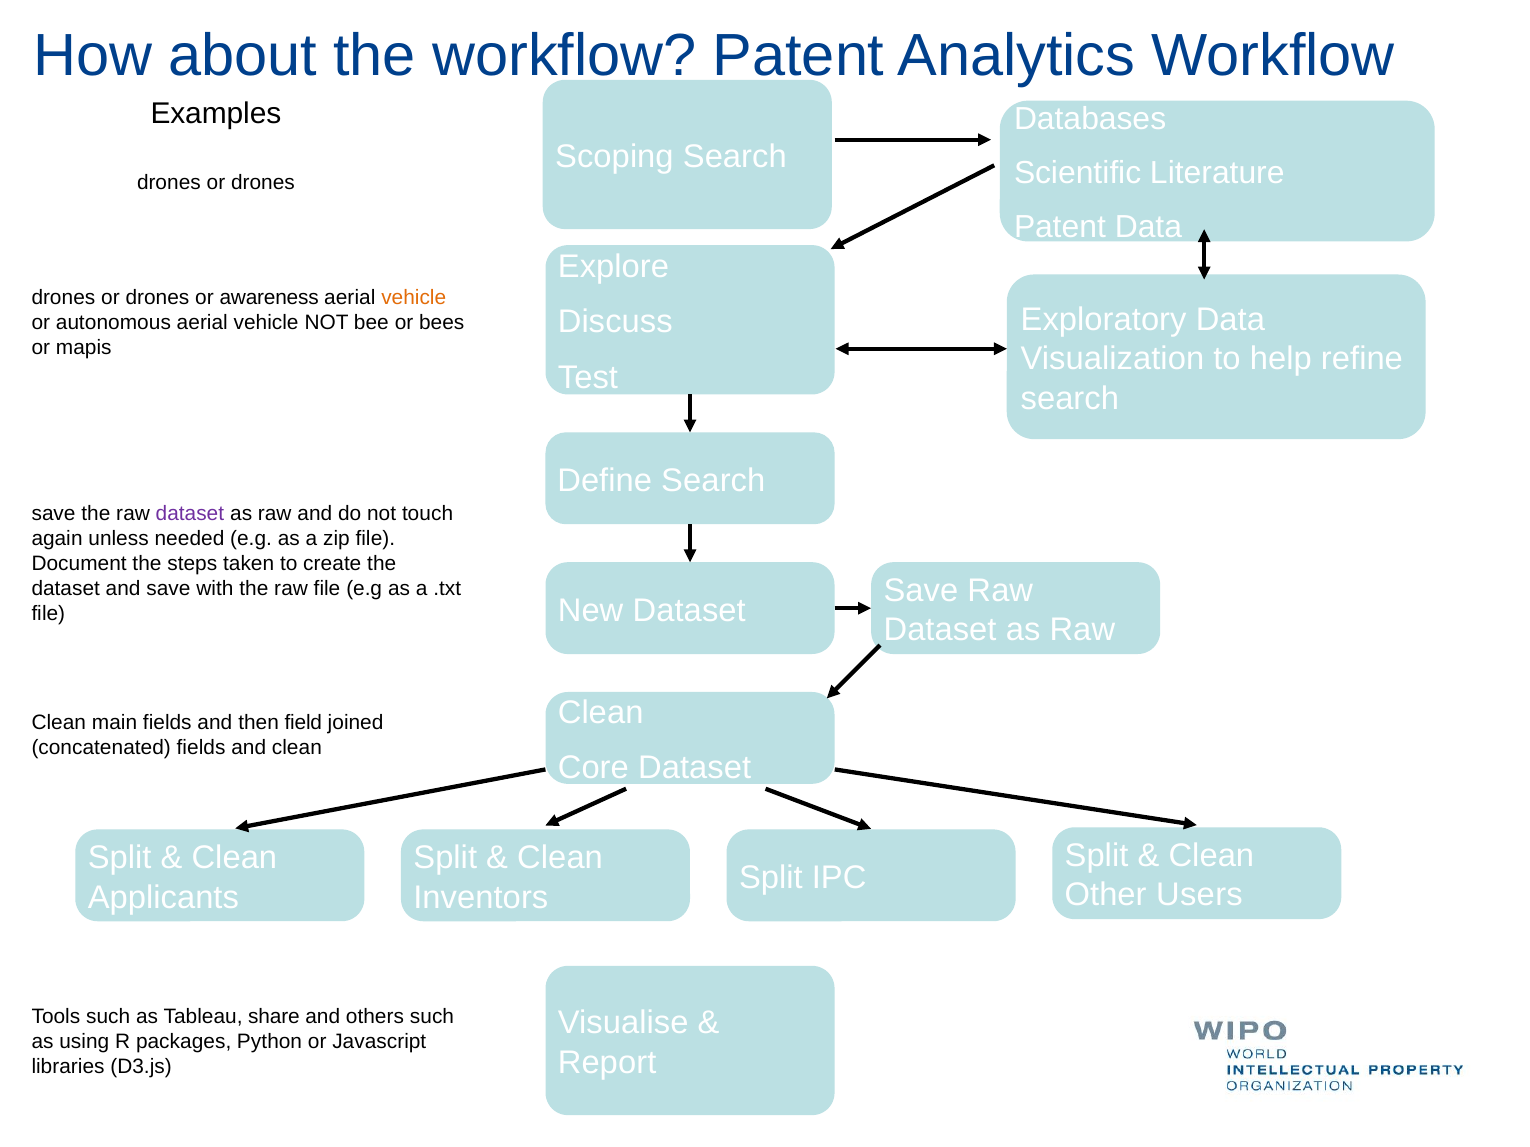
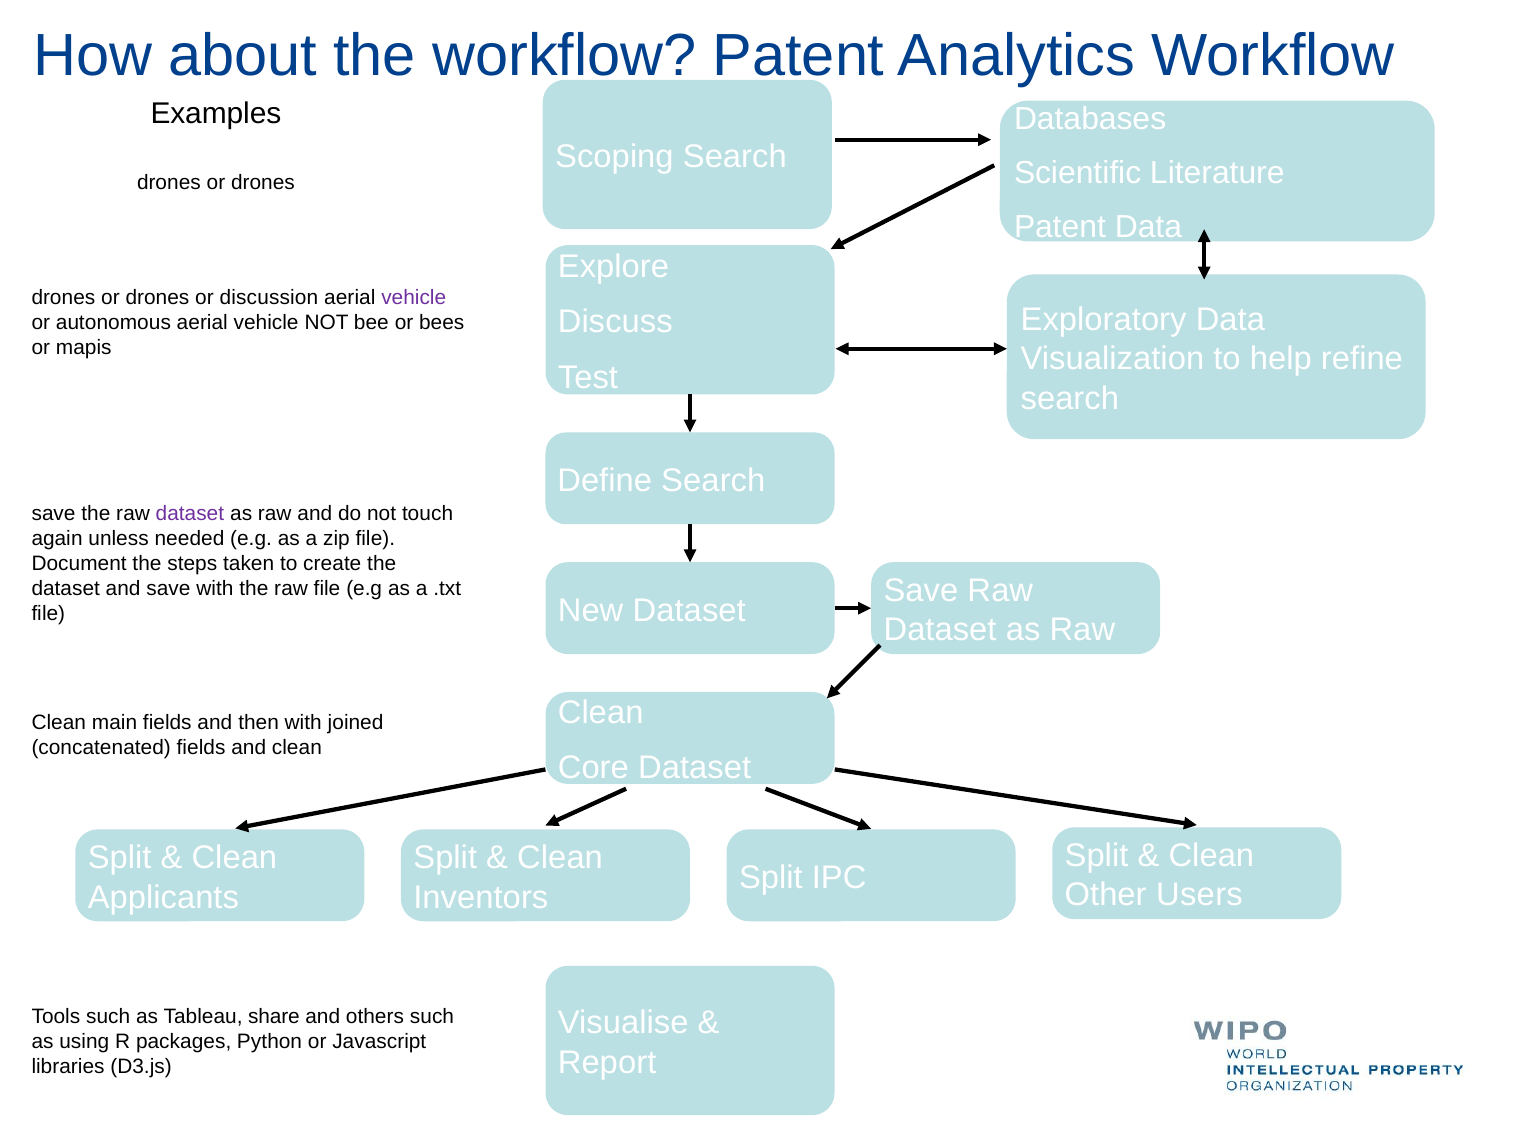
awareness: awareness -> discussion
vehicle at (414, 298) colour: orange -> purple
then field: field -> with
